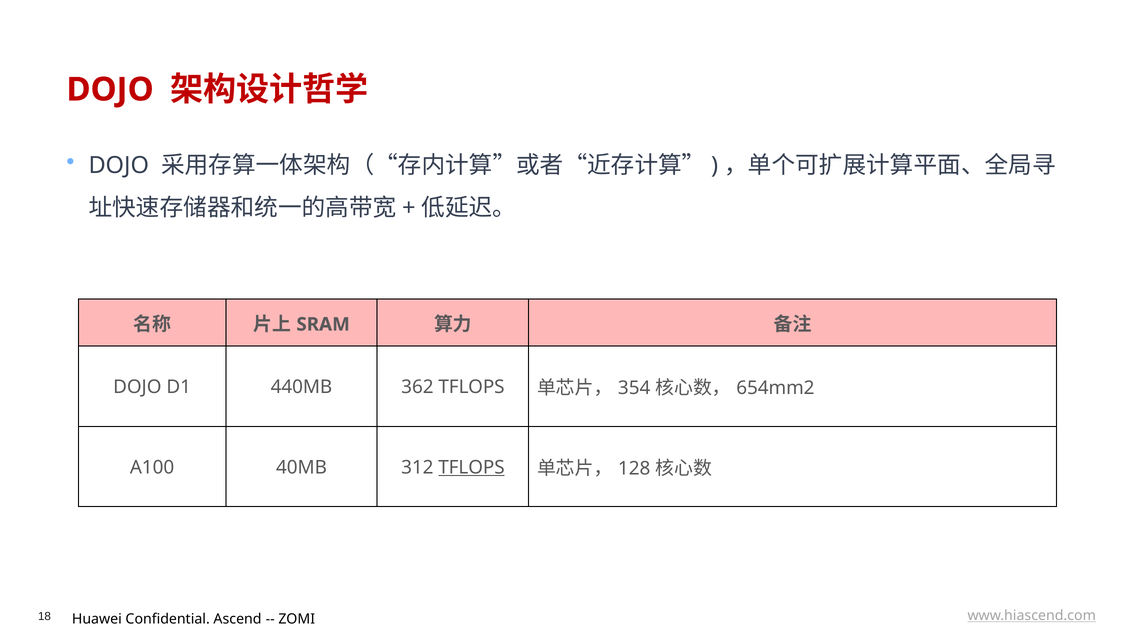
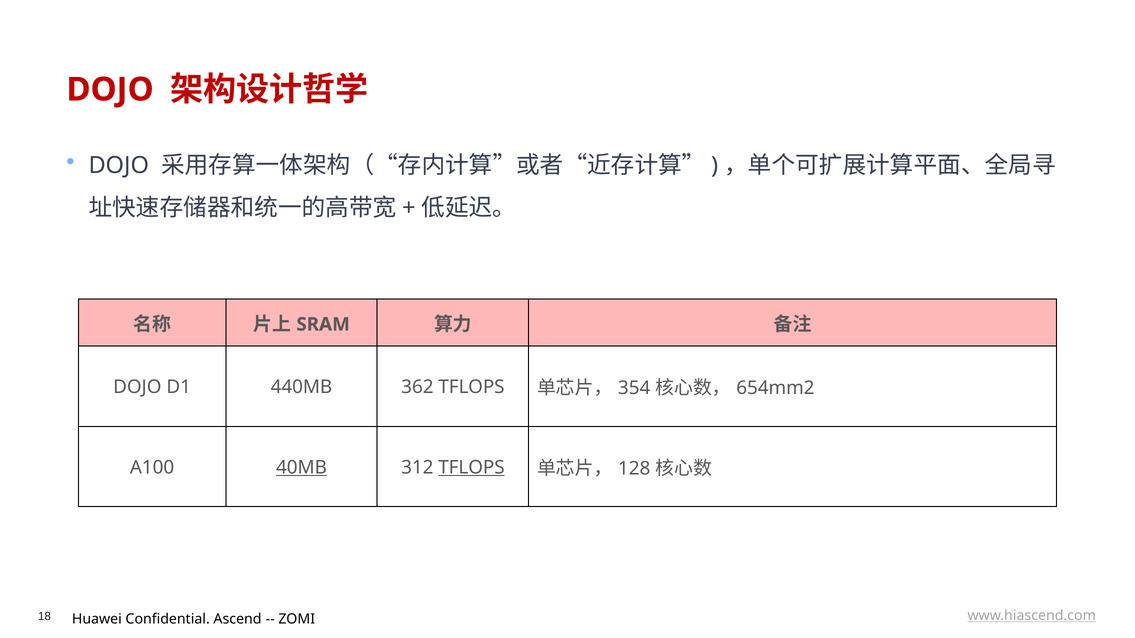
40MB underline: none -> present
